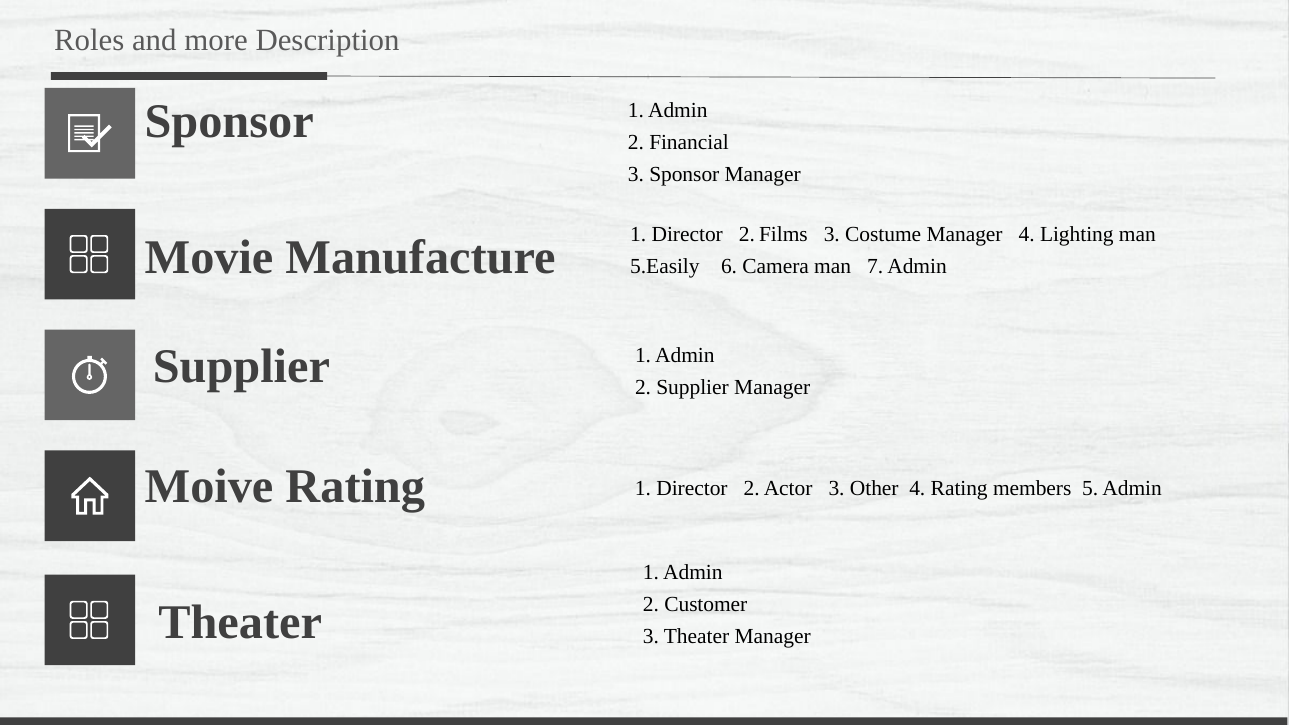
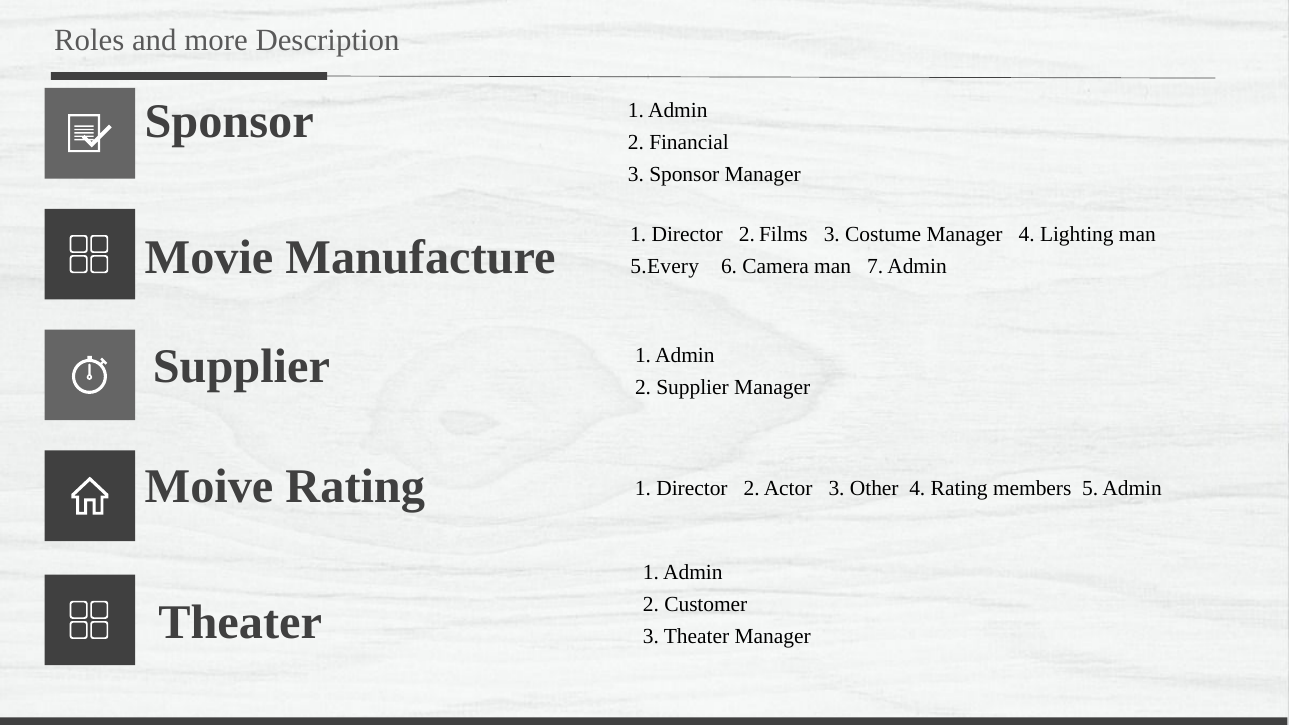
5.Easily: 5.Easily -> 5.Every
